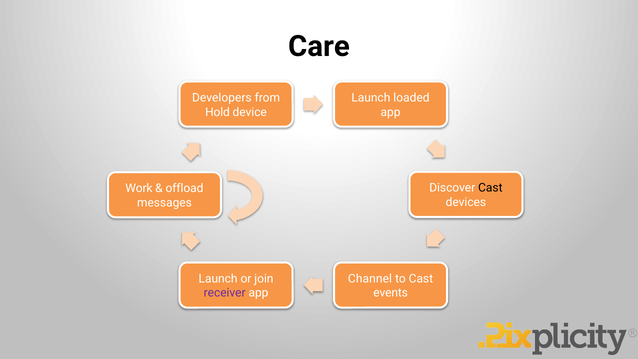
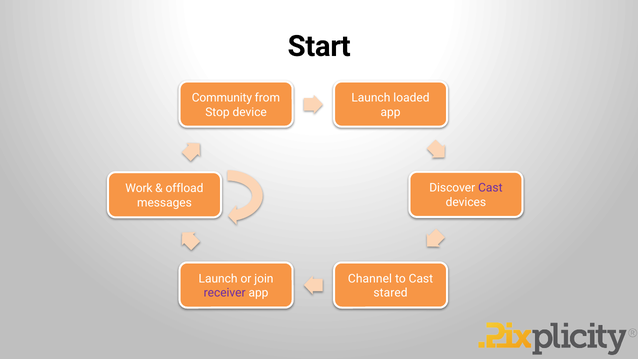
Care: Care -> Start
Developers: Developers -> Community
Hold: Hold -> Stop
Cast at (490, 188) colour: black -> purple
events: events -> stared
